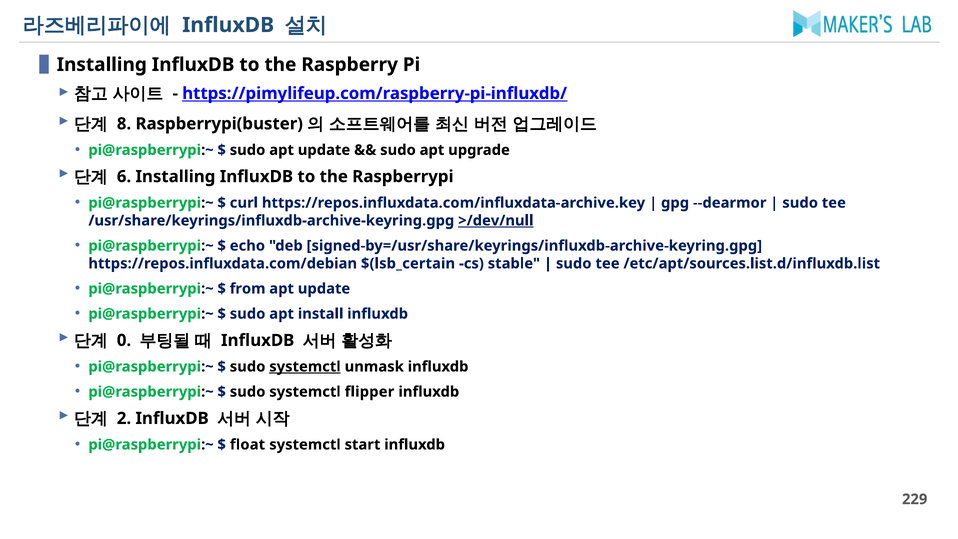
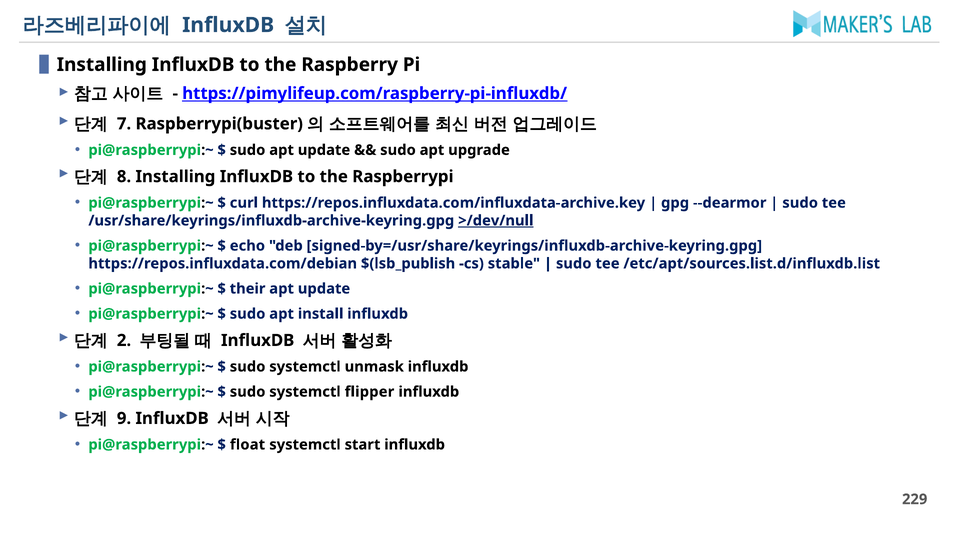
8: 8 -> 7
6: 6 -> 8
$(lsb_certain: $(lsb_certain -> $(lsb_publish
from: from -> their
0: 0 -> 2
systemctl at (305, 366) underline: present -> none
2: 2 -> 9
